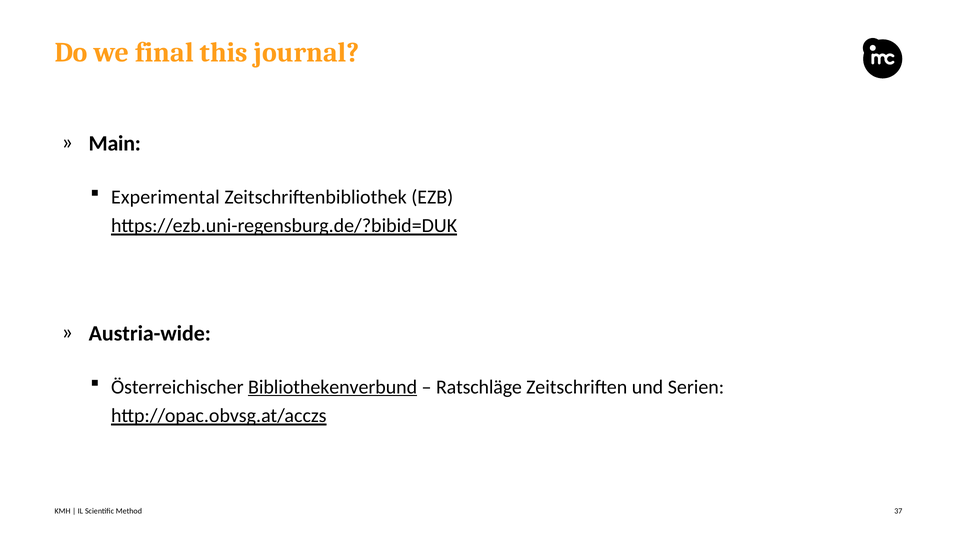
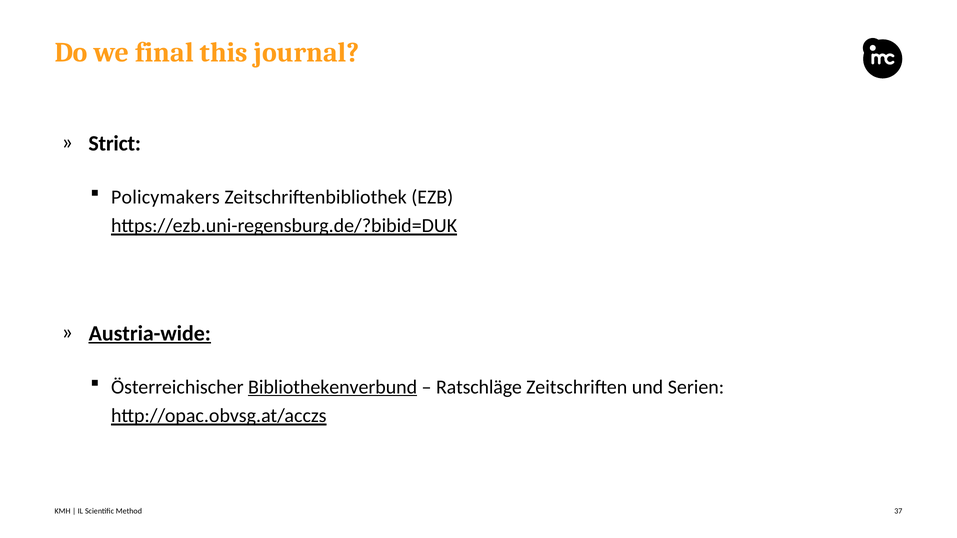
Main: Main -> Strict
Experimental: Experimental -> Policymakers
Austria-wide underline: none -> present
